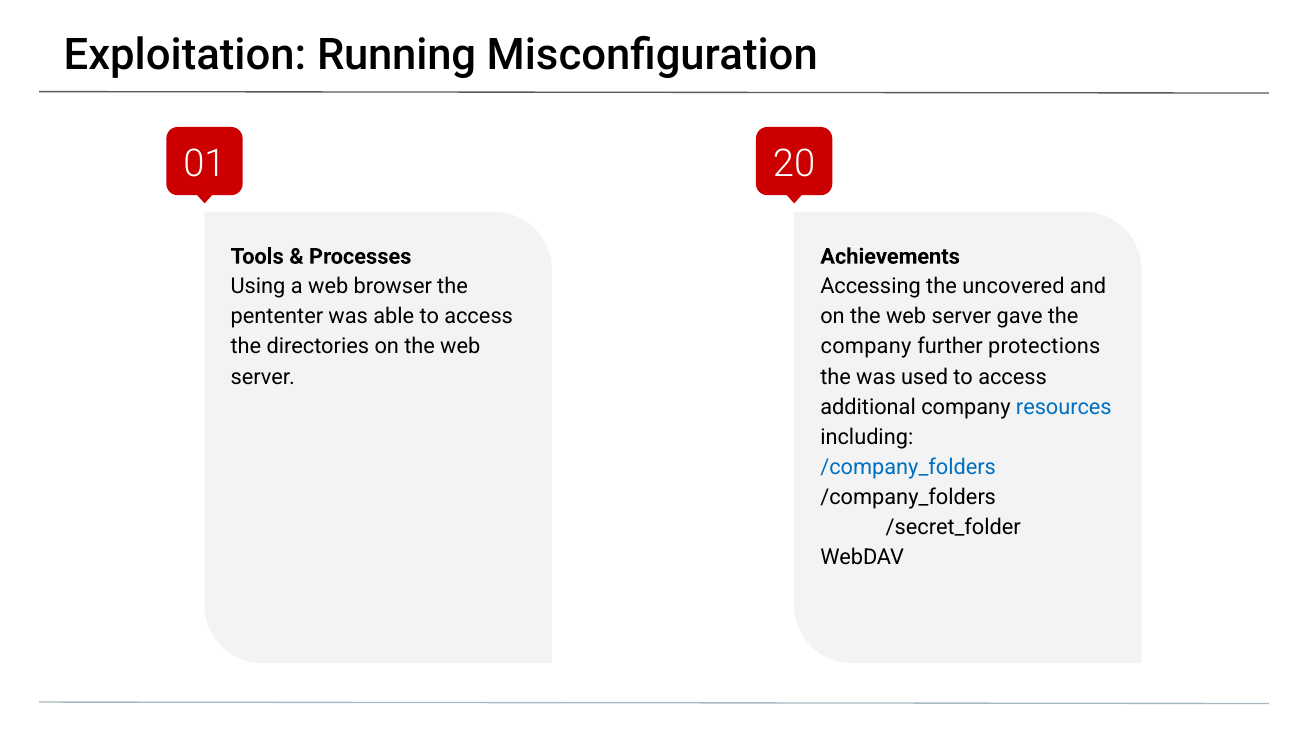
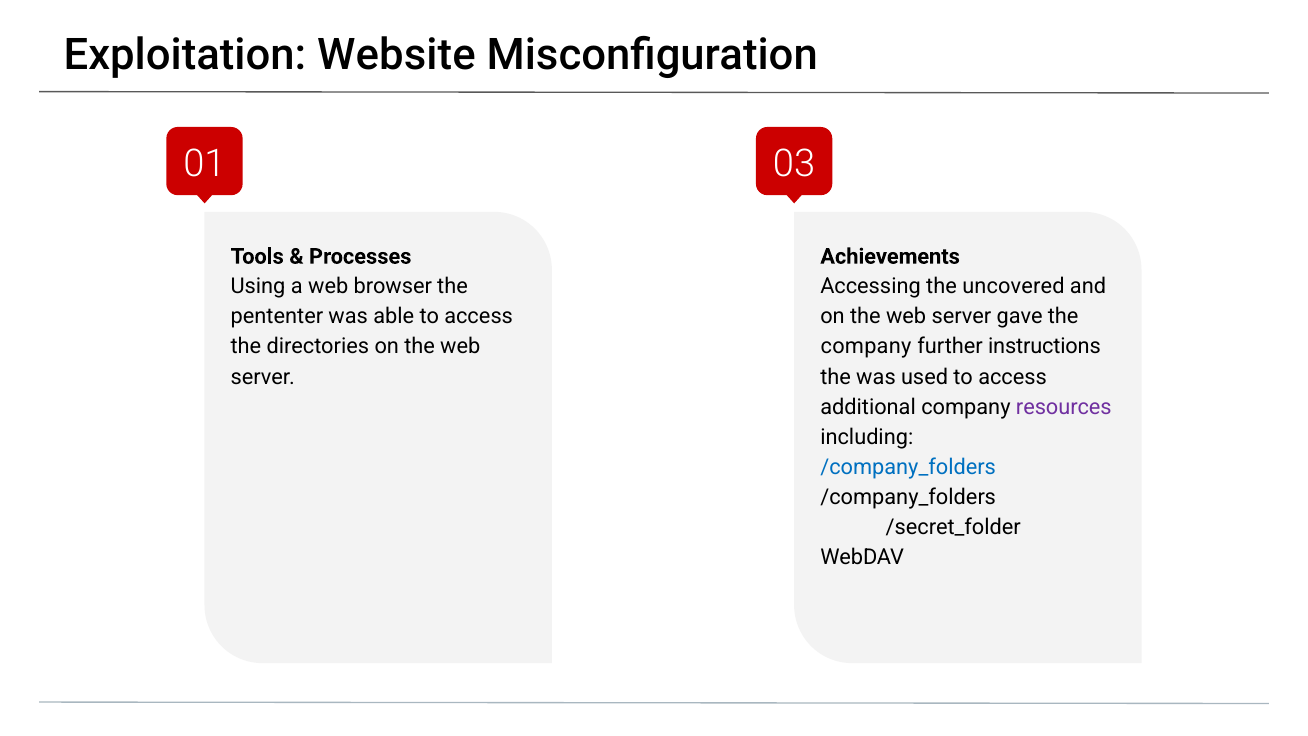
Running: Running -> Website
20: 20 -> 03
protections: protections -> instructions
resources colour: blue -> purple
